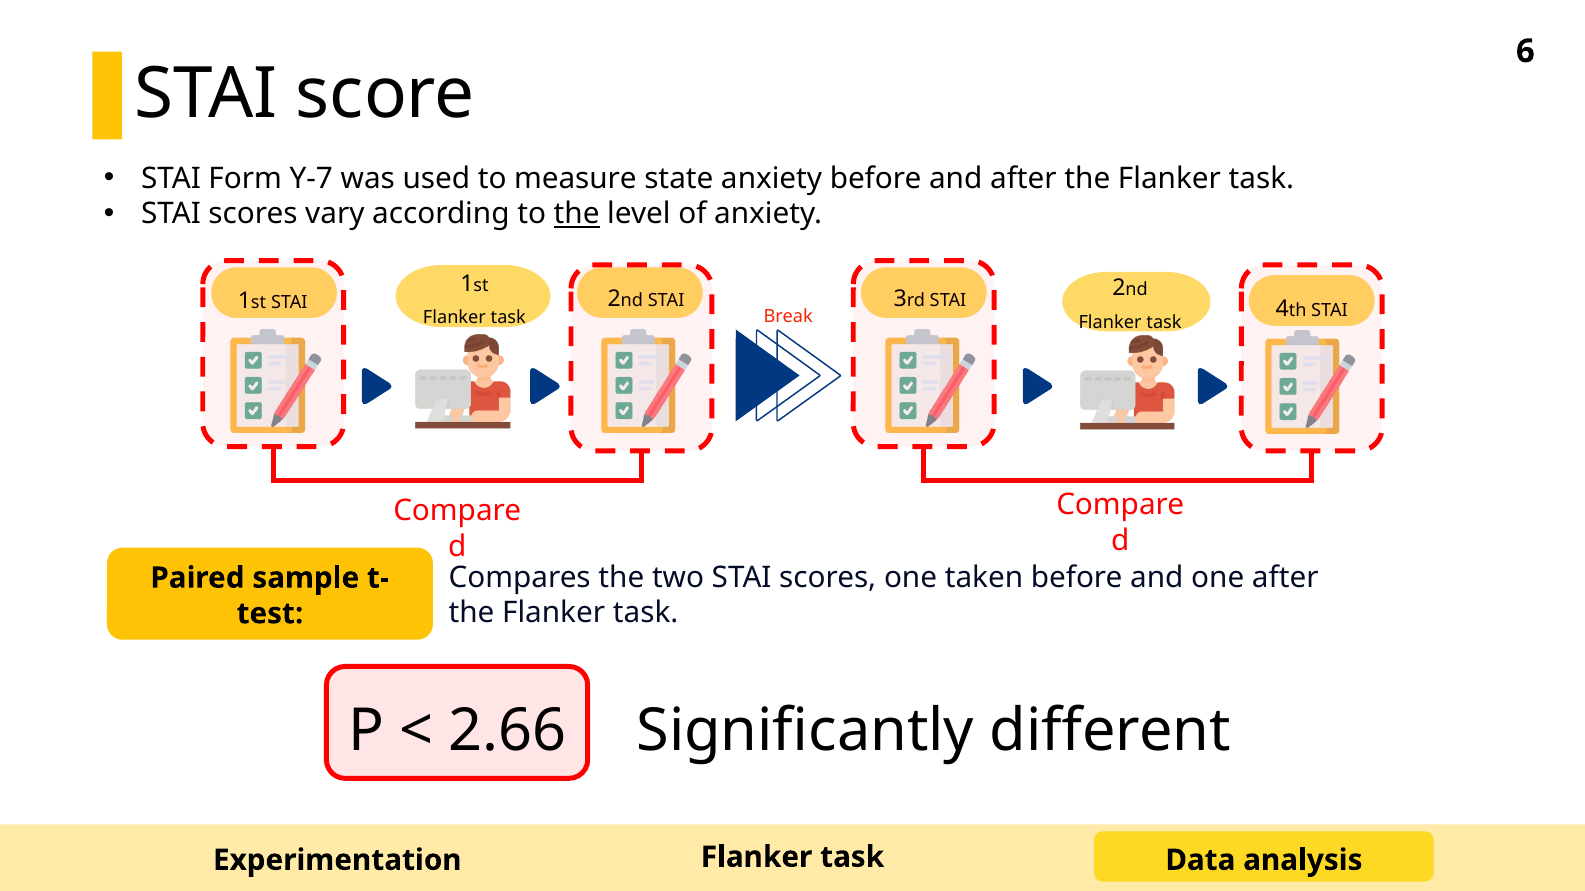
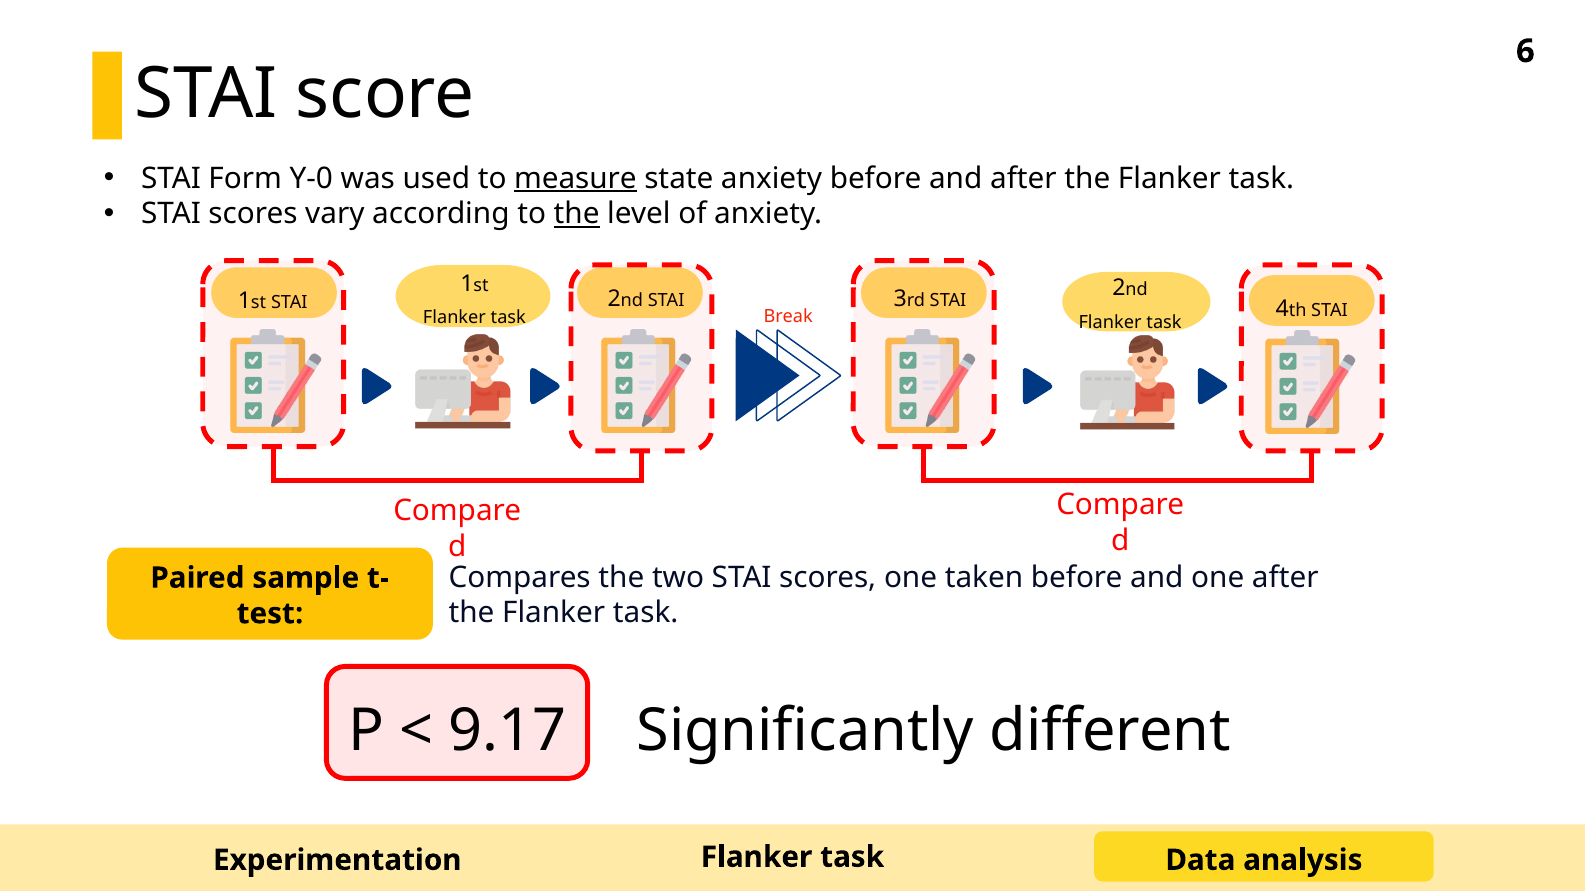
Y-7: Y-7 -> Y-0
measure underline: none -> present
2.66: 2.66 -> 9.17
